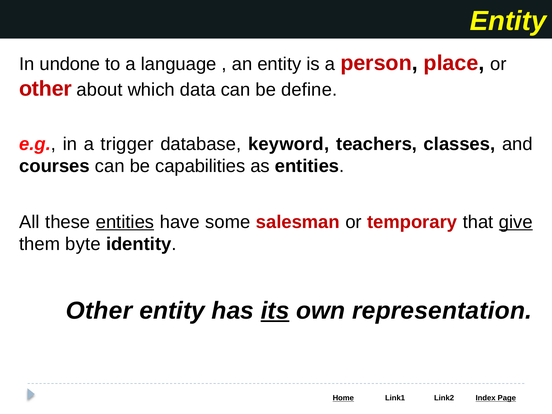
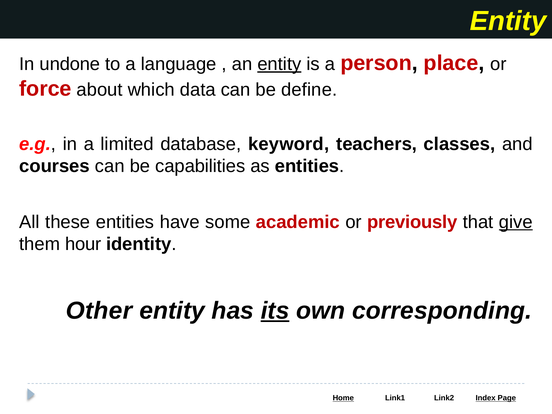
entity at (279, 64) underline: none -> present
other at (45, 89): other -> force
trigger: trigger -> limited
entities at (125, 222) underline: present -> none
salesman: salesman -> academic
temporary: temporary -> previously
byte: byte -> hour
representation: representation -> corresponding
